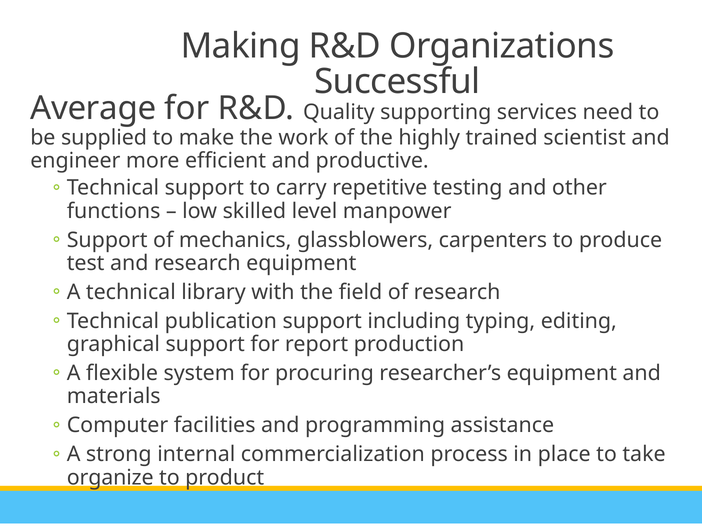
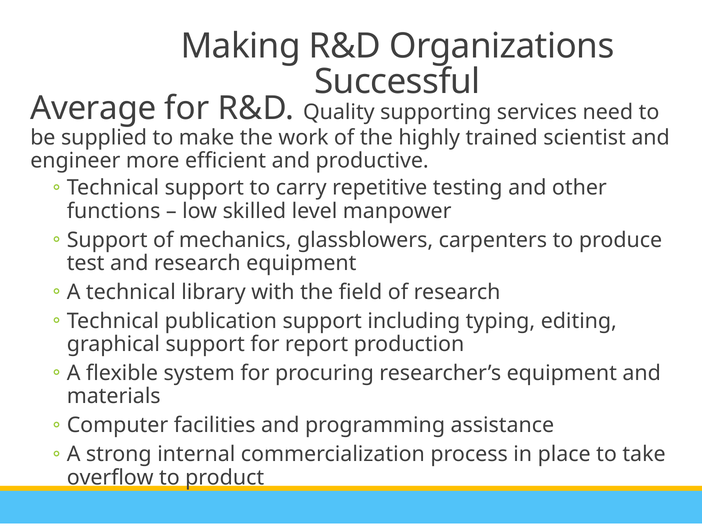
organize: organize -> overflow
